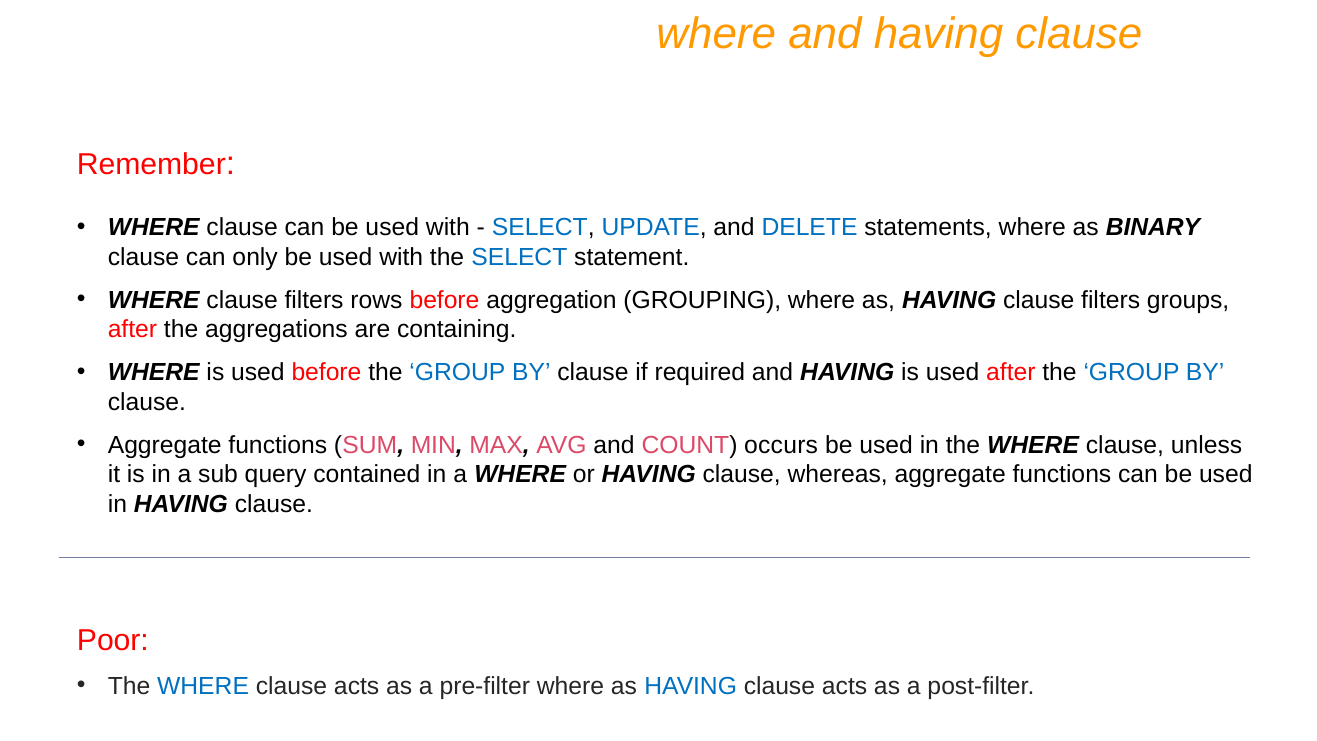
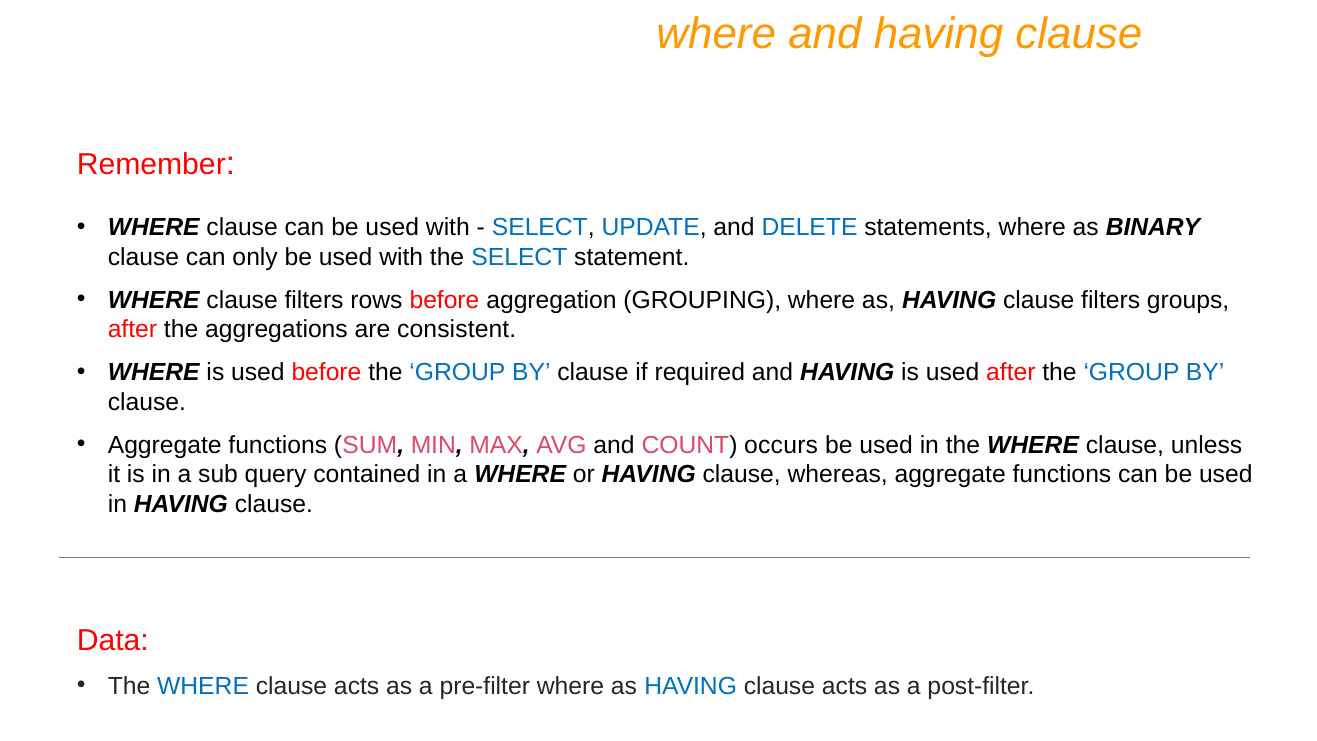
containing: containing -> consistent
Poor: Poor -> Data
